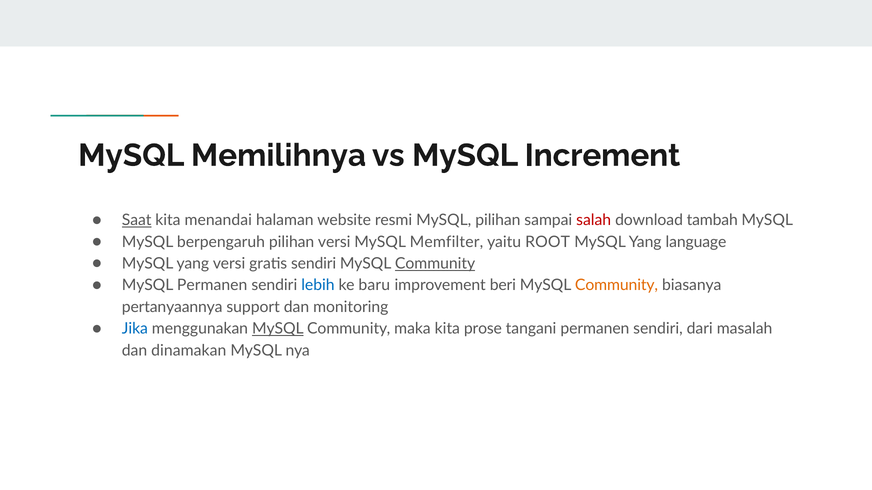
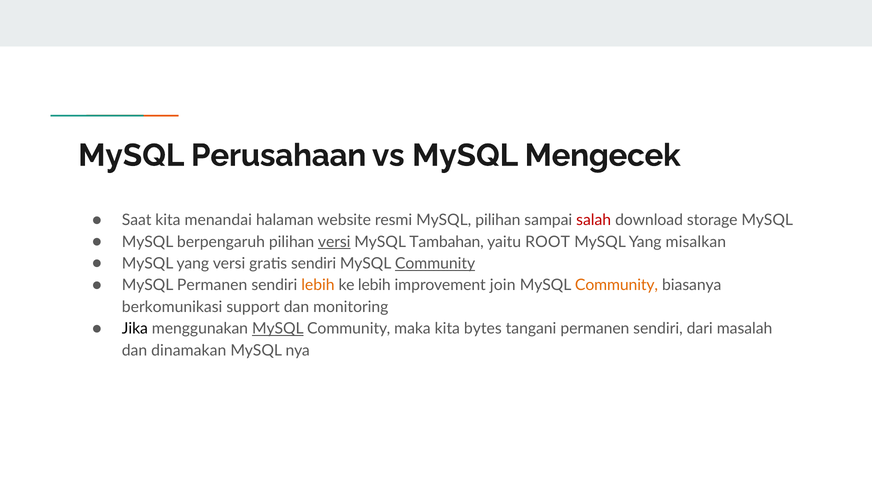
Memilihnya: Memilihnya -> Perusahaan
Increment: Increment -> Mengecek
Saat underline: present -> none
tambah: tambah -> storage
versi at (334, 242) underline: none -> present
Memfilter: Memfilter -> Tambahan
language: language -> misalkan
lebih at (318, 286) colour: blue -> orange
ke baru: baru -> lebih
beri: beri -> join
pertanyaannya: pertanyaannya -> berkomunikasi
Jika colour: blue -> black
prose: prose -> bytes
